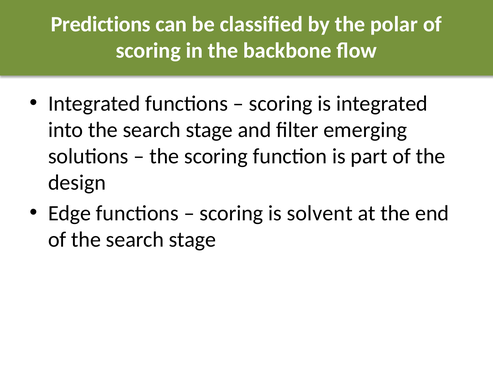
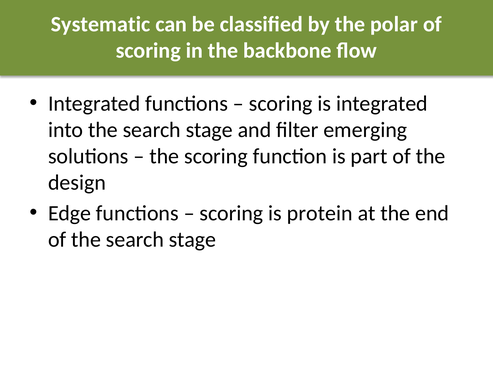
Predictions: Predictions -> Systematic
solvent: solvent -> protein
